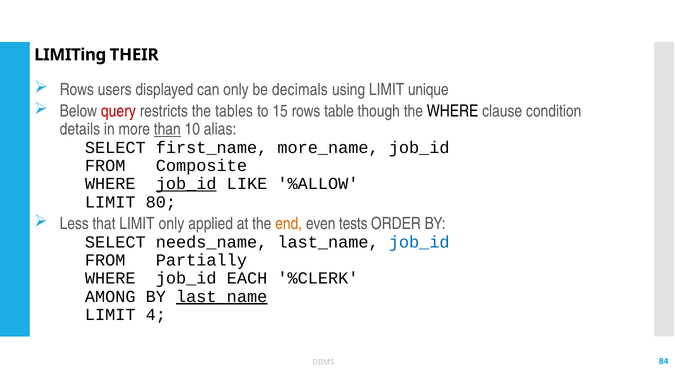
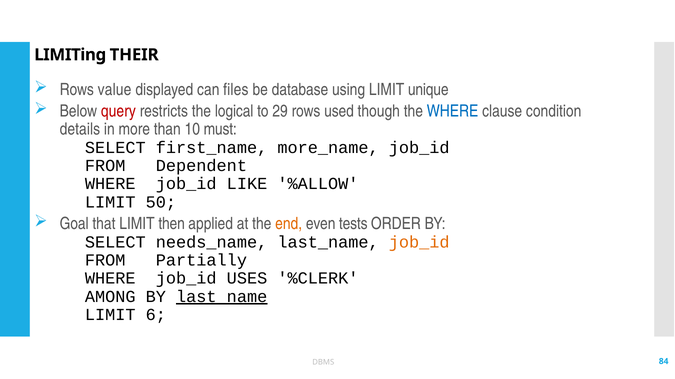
users: users -> value
can only: only -> files
decimals: decimals -> database
tables: tables -> logical
15: 15 -> 29
table: table -> used
WHERE at (453, 111) colour: black -> blue
than underline: present -> none
alias: alias -> must
Composite: Composite -> Dependent
job_id at (186, 184) underline: present -> none
80: 80 -> 50
Less: Less -> Goal
LIMIT only: only -> then
job_id at (419, 242) colour: blue -> orange
EACH: EACH -> USES
4: 4 -> 6
